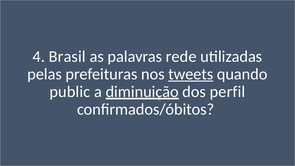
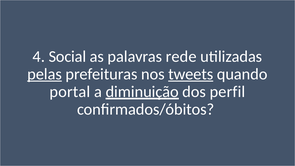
Brasil: Brasil -> Social
pelas underline: none -> present
public: public -> portal
